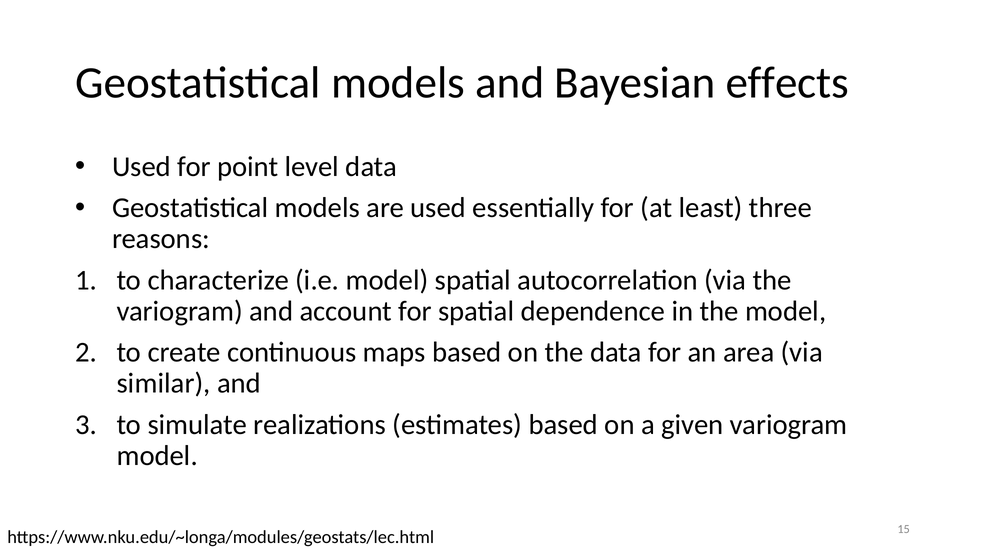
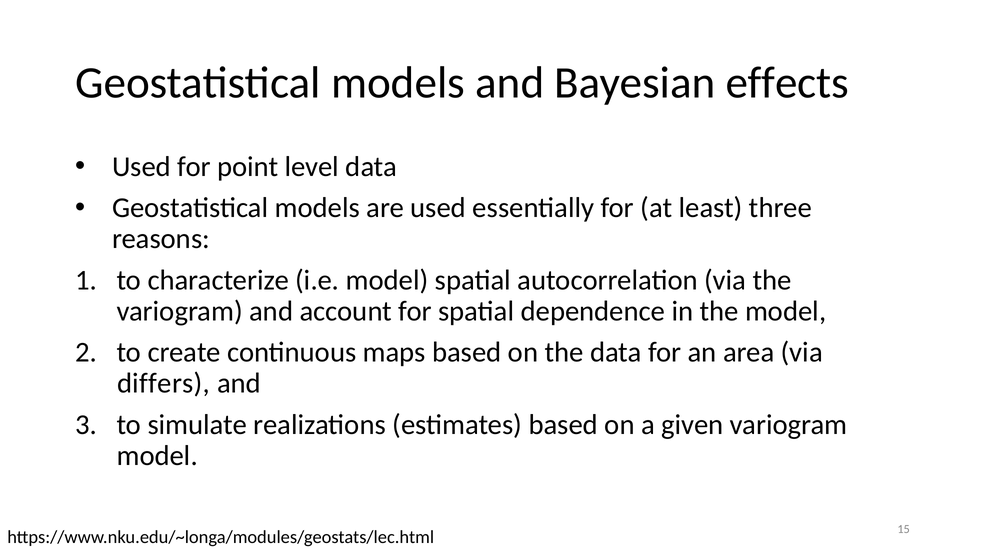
similar: similar -> differs
